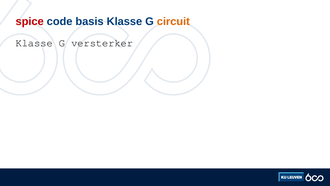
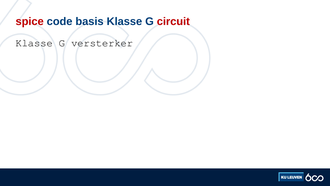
circuit colour: orange -> red
